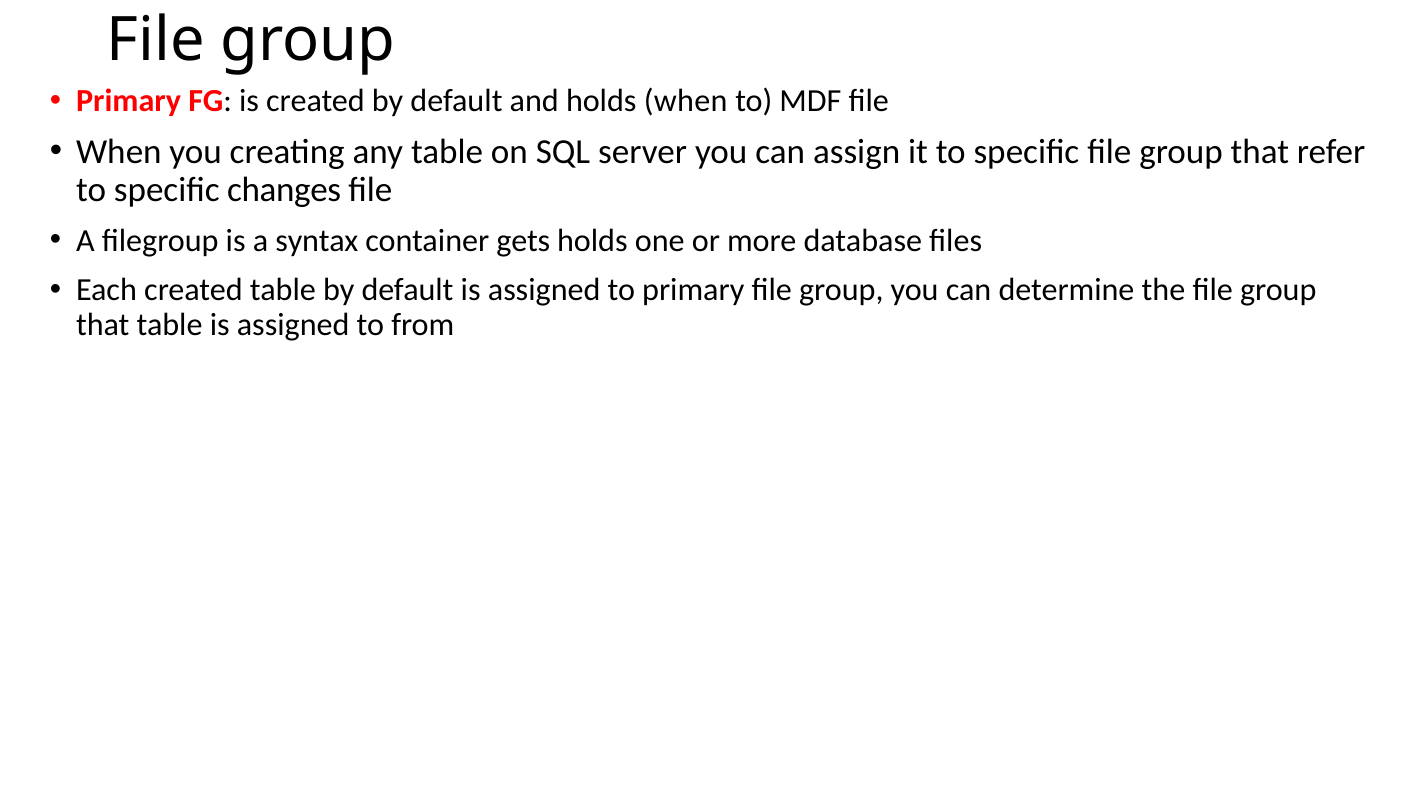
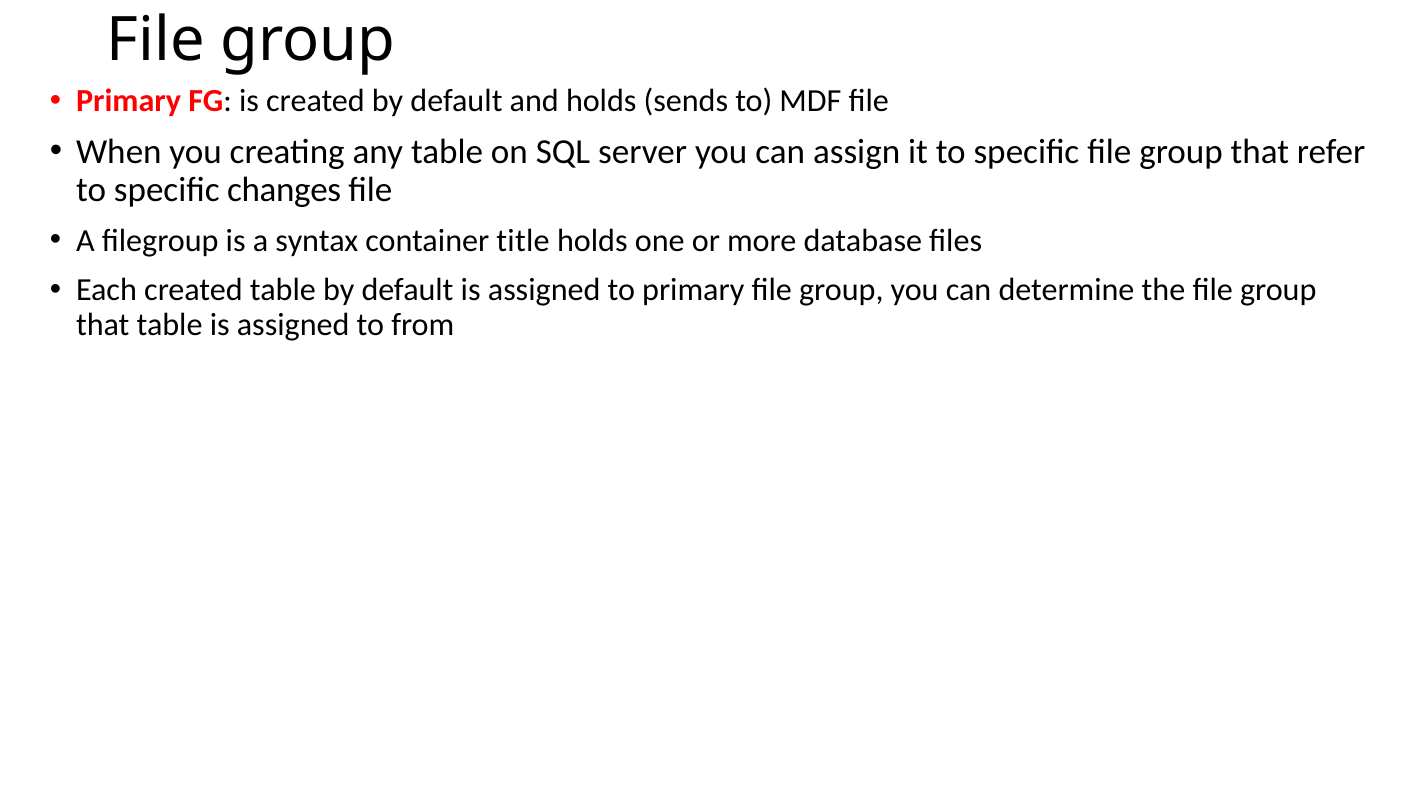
holds when: when -> sends
gets: gets -> title
